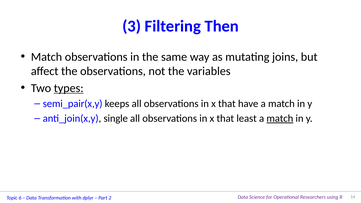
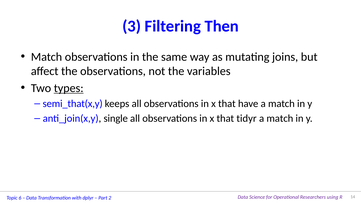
semi_pair(x,y: semi_pair(x,y -> semi_that(x,y
least: least -> tidyr
match at (280, 118) underline: present -> none
